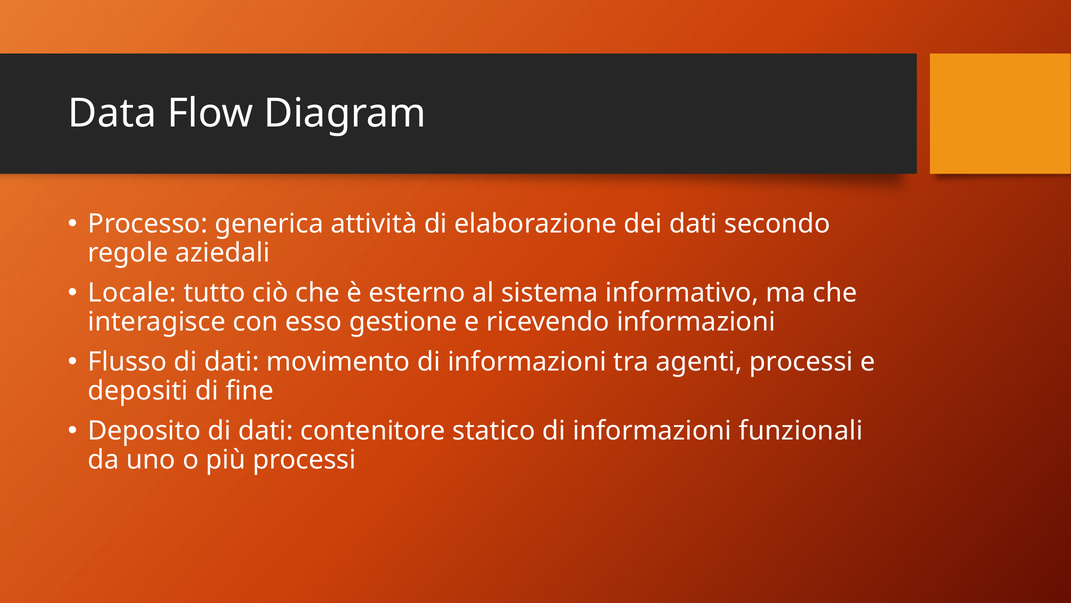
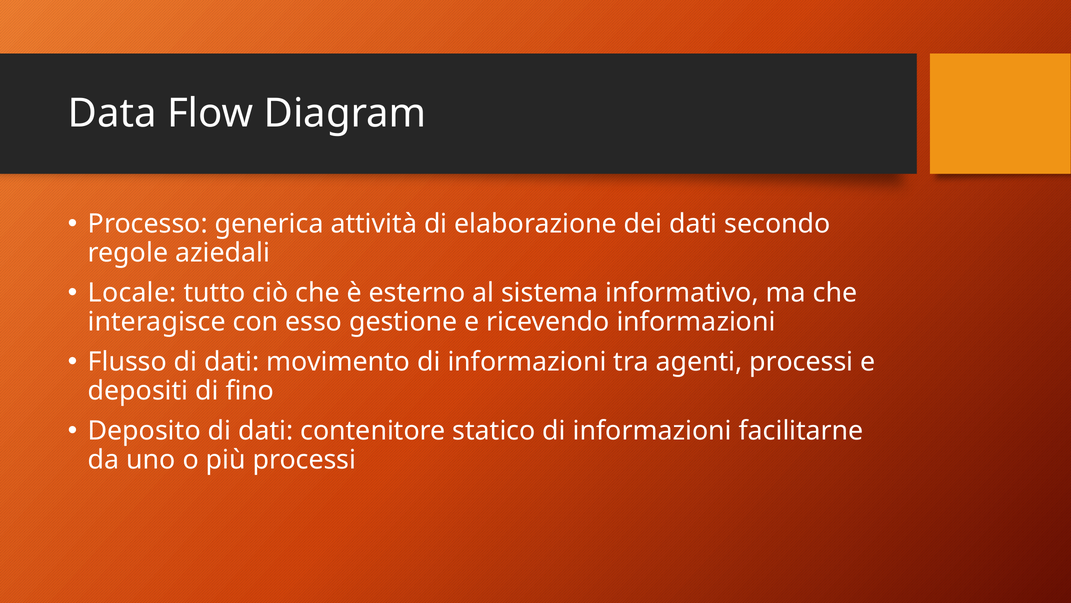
fine: fine -> fino
funzionali: funzionali -> facilitarne
